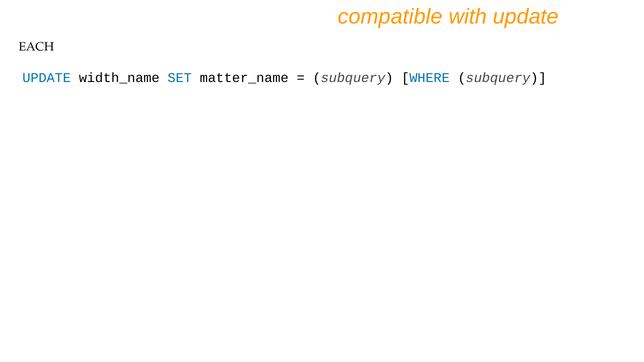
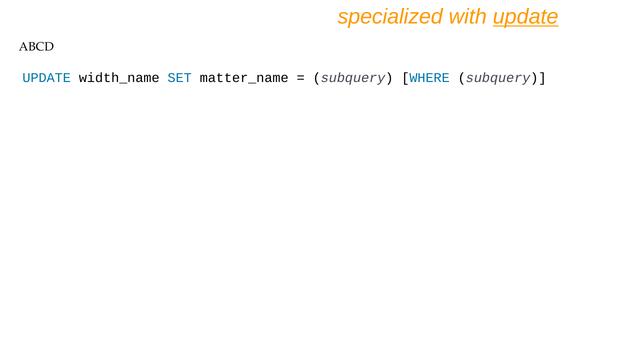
compatible: compatible -> specialized
update at (526, 17) underline: none -> present
EACH: EACH -> ABCD
